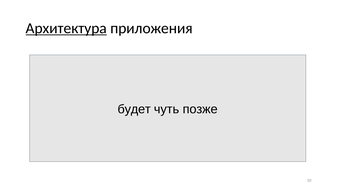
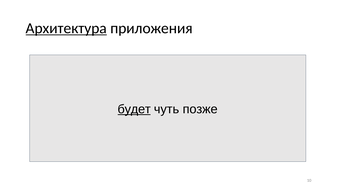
будет underline: none -> present
